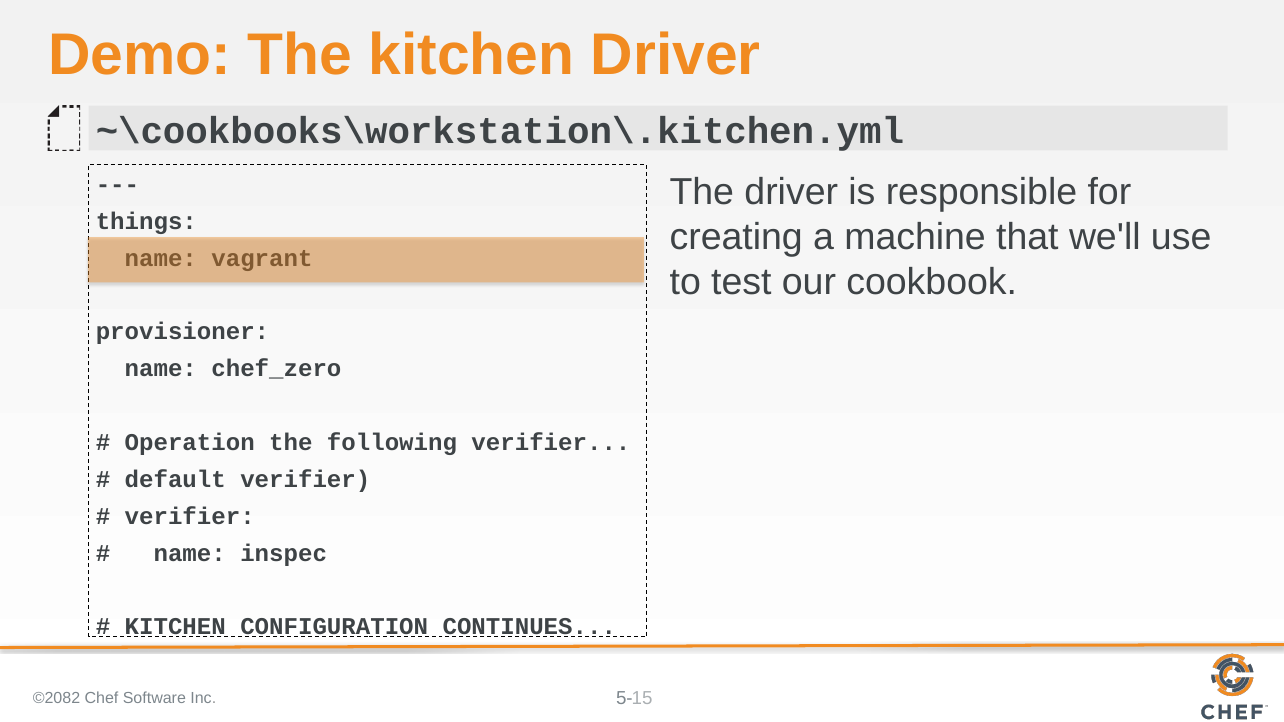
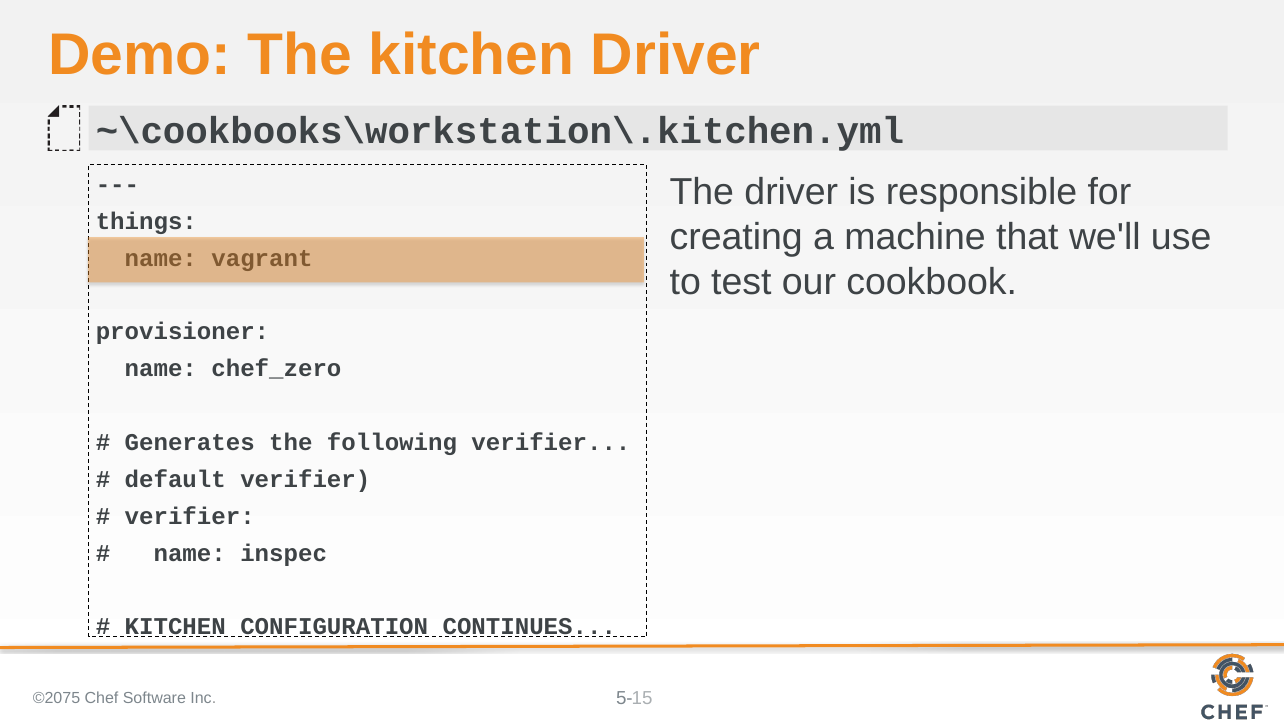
Operation: Operation -> Generates
©2082: ©2082 -> ©2075
